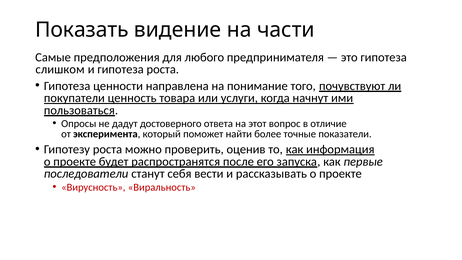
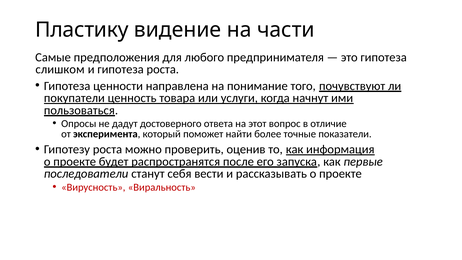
Показать: Показать -> Пластику
